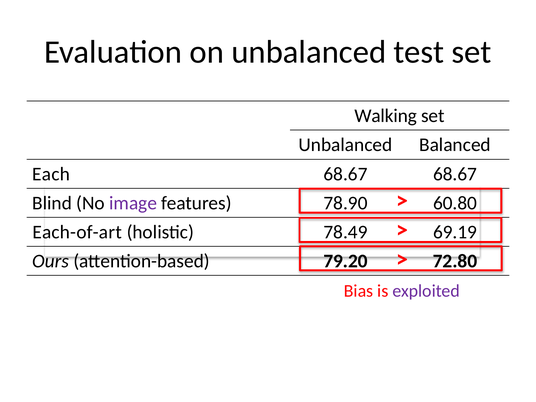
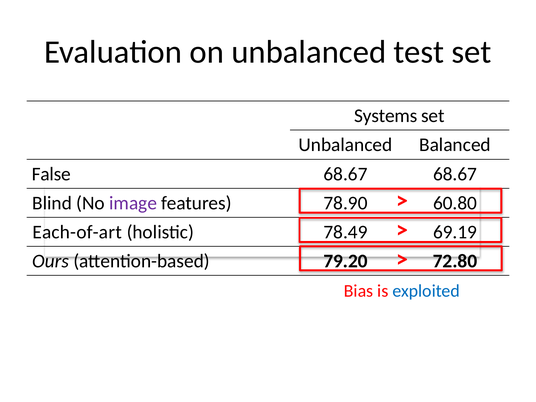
Walking: Walking -> Systems
Each: Each -> False
exploited colour: purple -> blue
